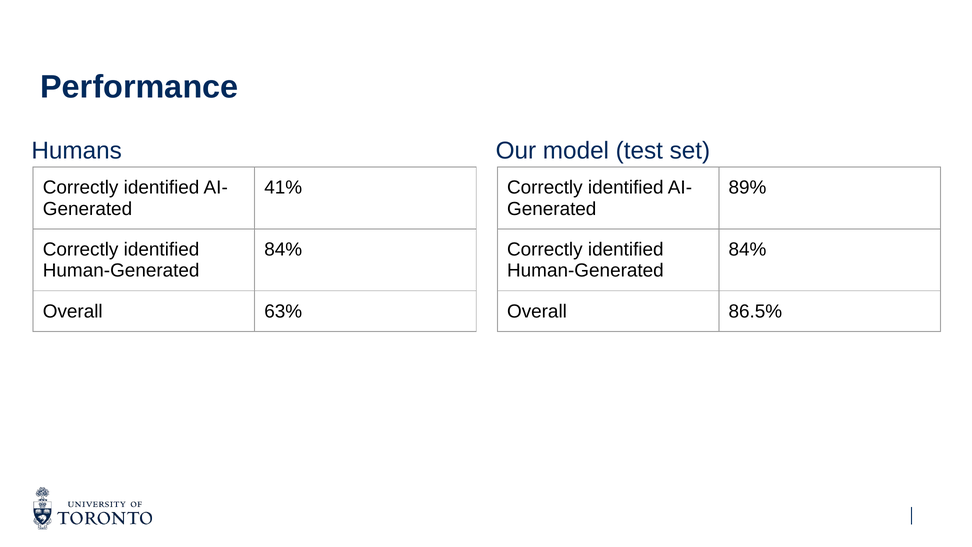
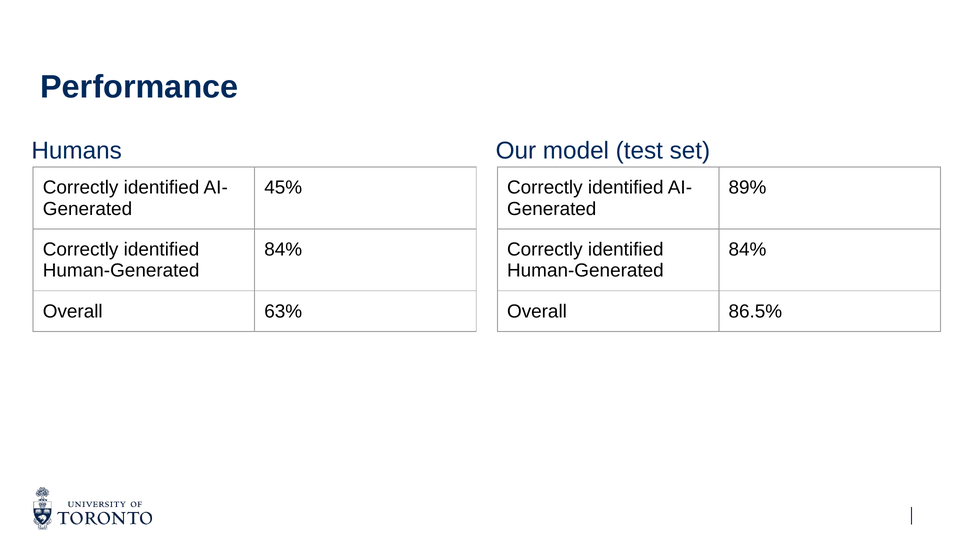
41%: 41% -> 45%
